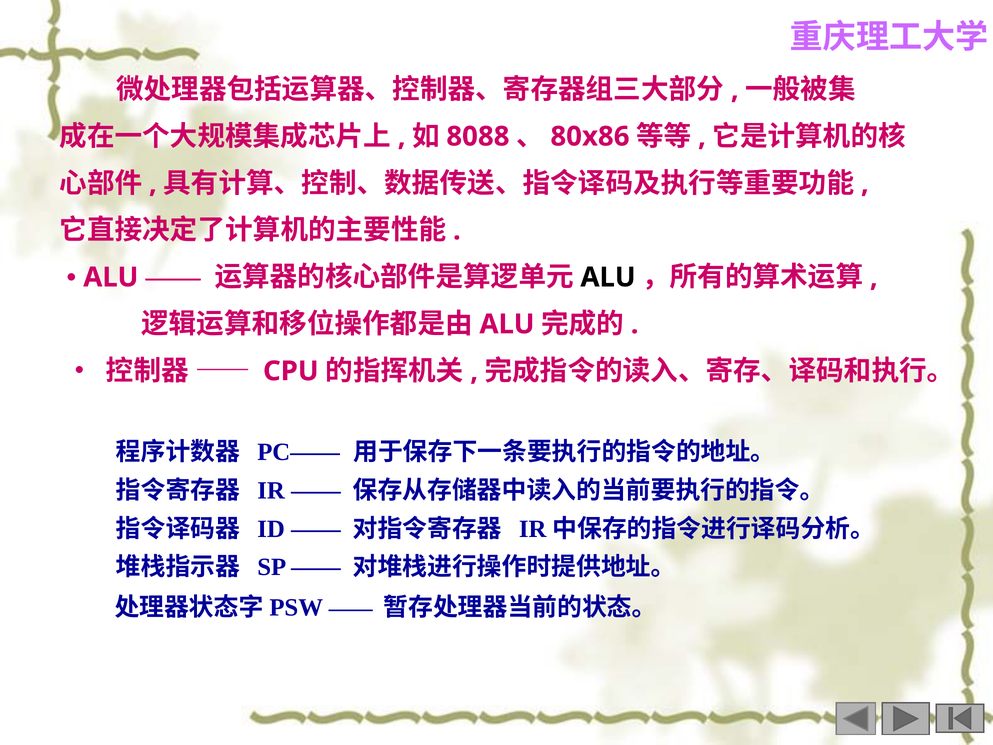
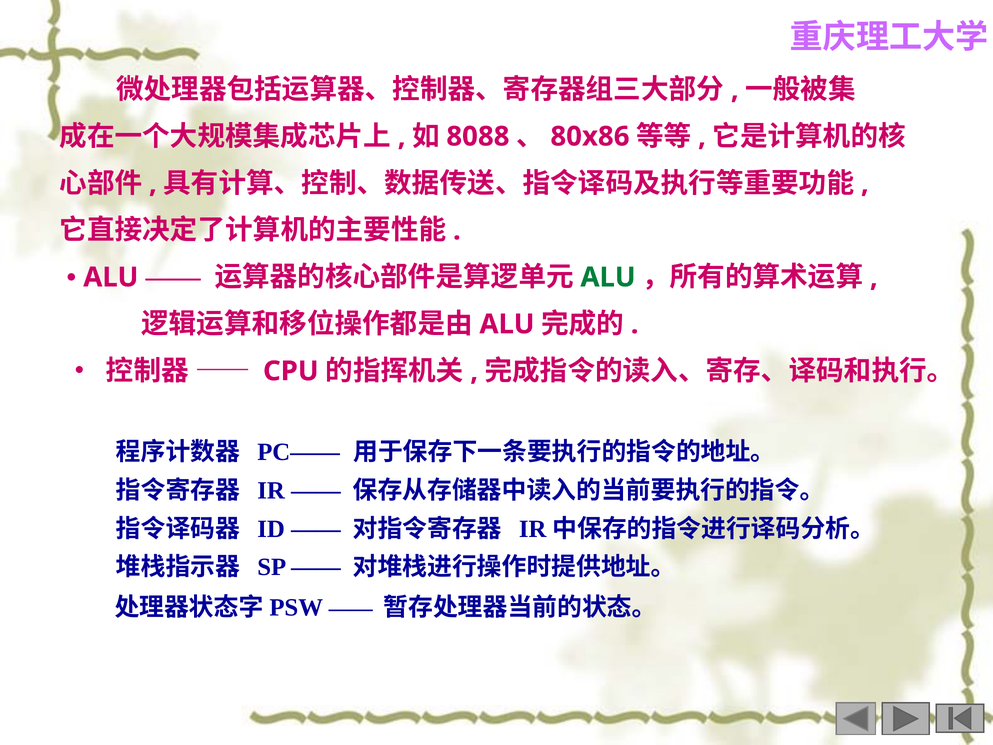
ALU at (608, 277) colour: black -> green
